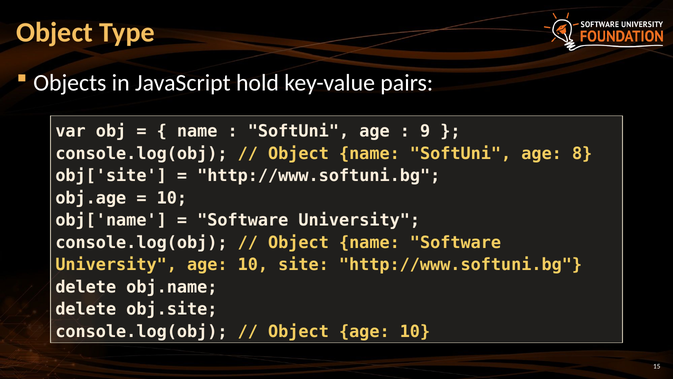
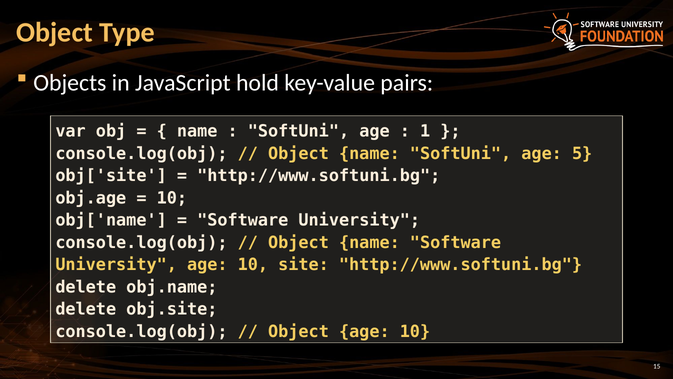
9: 9 -> 1
8: 8 -> 5
